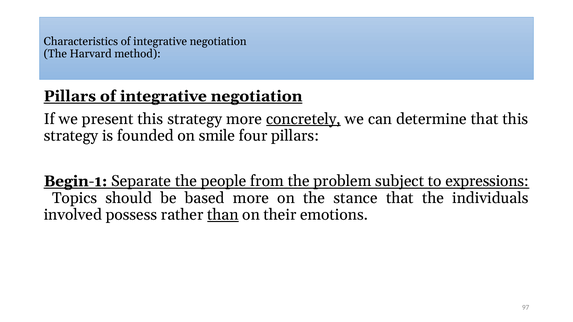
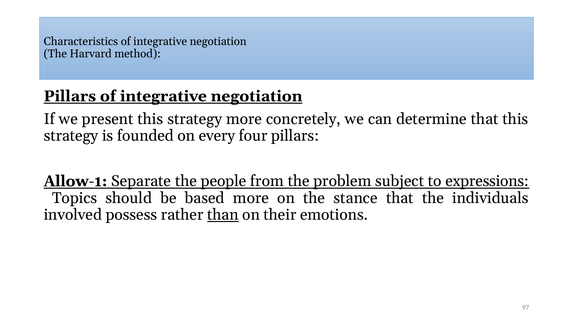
concretely underline: present -> none
smile: smile -> every
Begin-1: Begin-1 -> Allow-1
